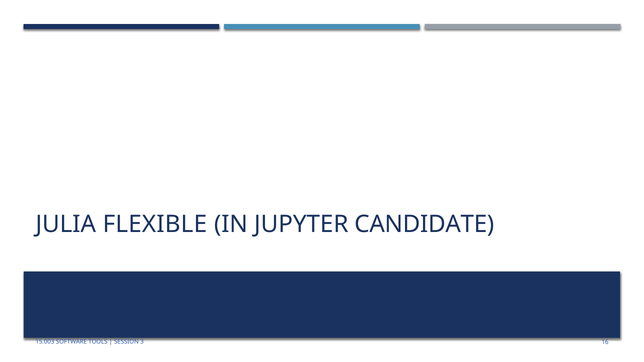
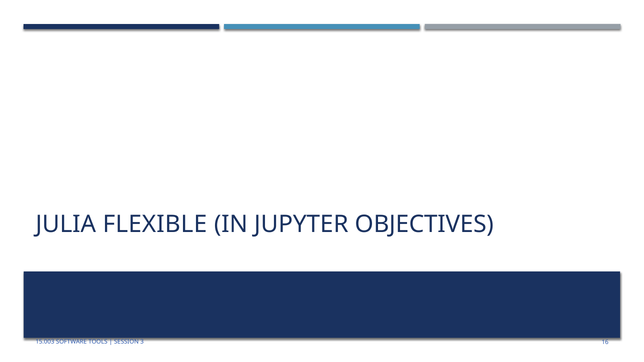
CANDIDATE: CANDIDATE -> OBJECTIVES
